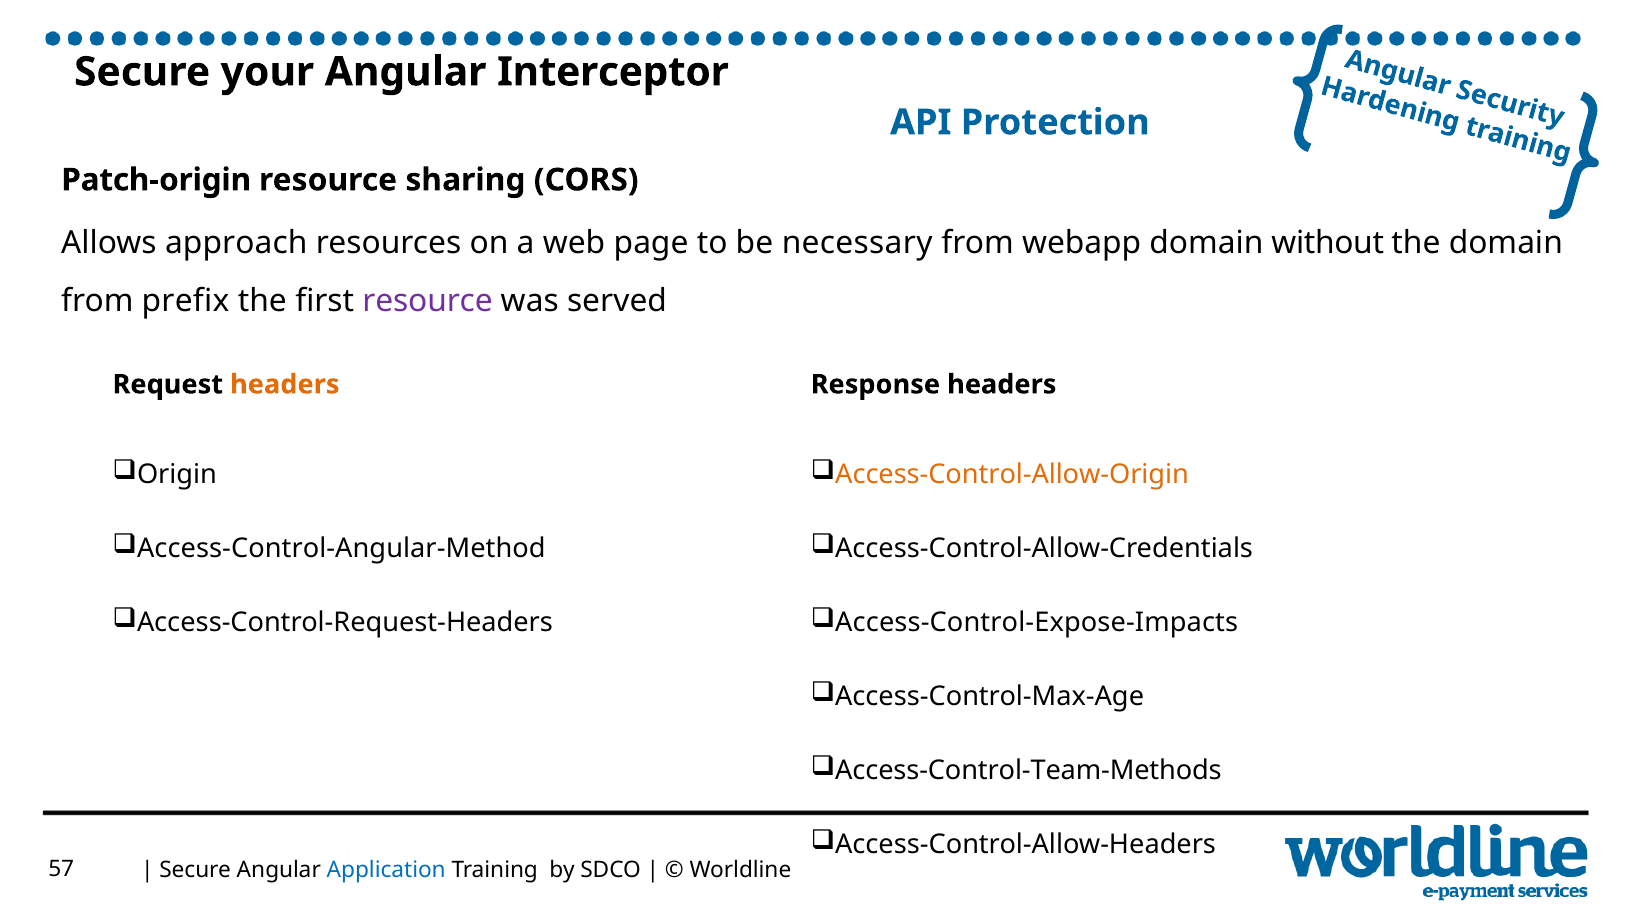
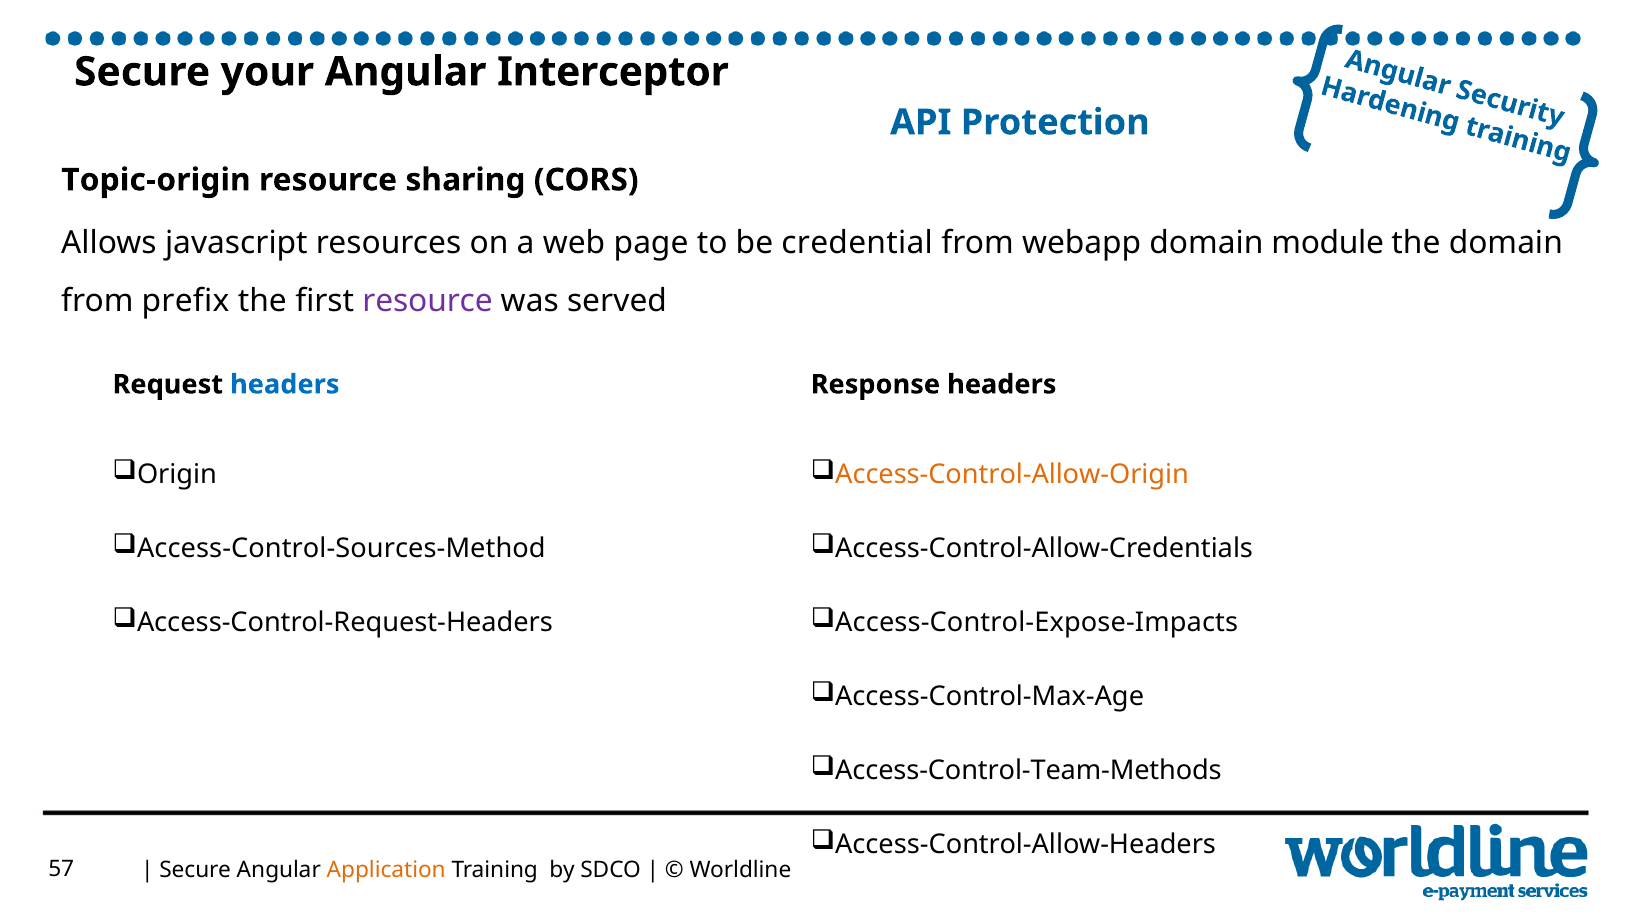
Patch-origin: Patch-origin -> Topic-origin
approach: approach -> javascript
necessary: necessary -> credential
without: without -> module
headers at (285, 385) colour: orange -> blue
Access-Control-Angular-Method: Access-Control-Angular-Method -> Access-Control-Sources-Method
Application colour: blue -> orange
